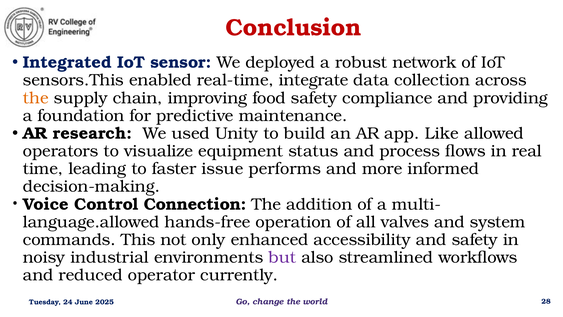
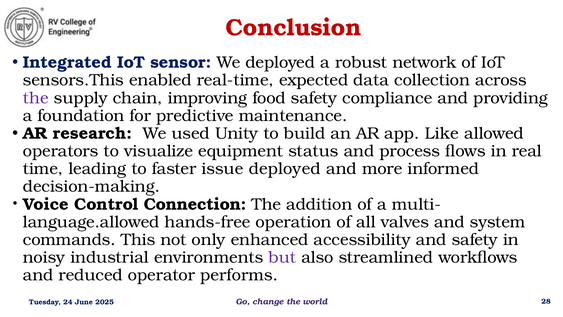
integrate: integrate -> expected
the at (36, 98) colour: orange -> purple
issue performs: performs -> deployed
currently: currently -> performs
